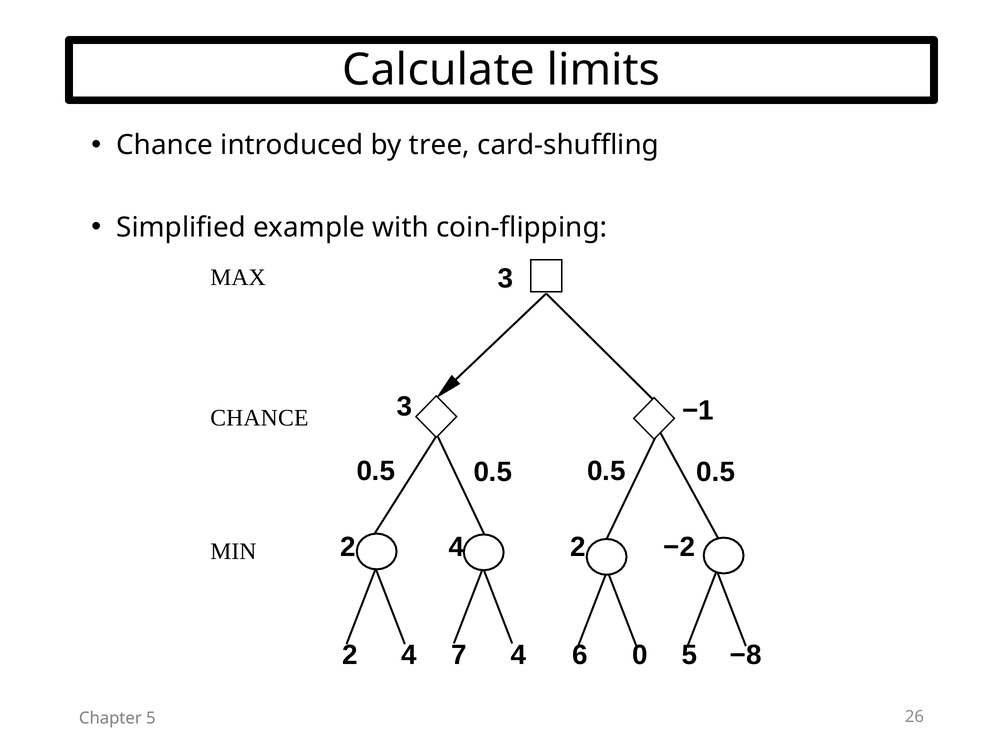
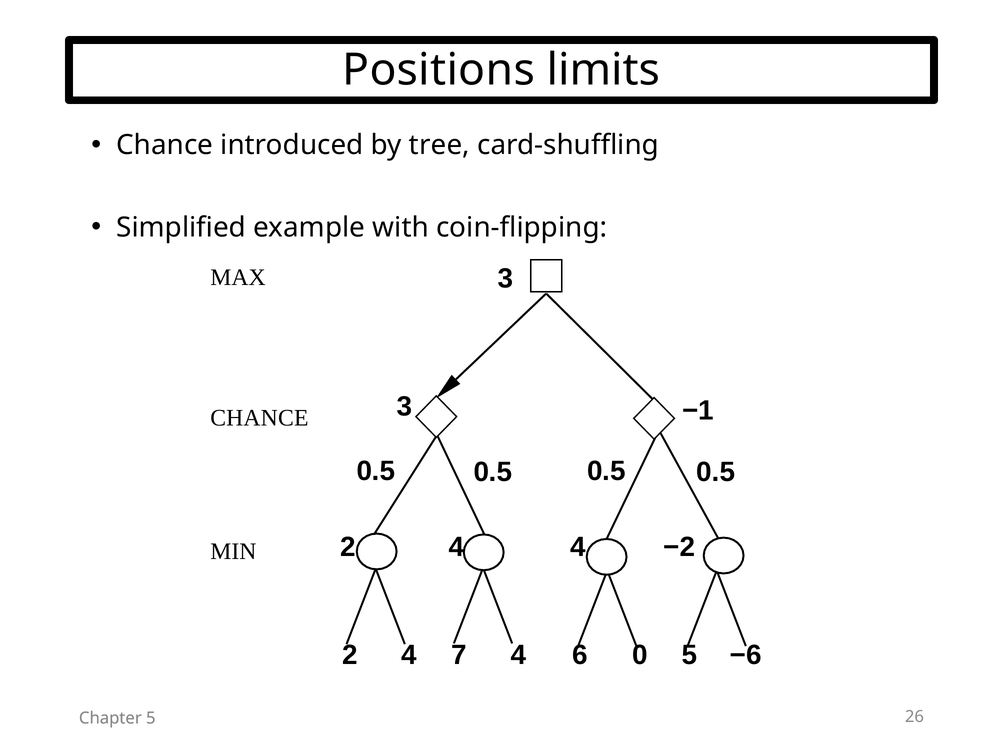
Calculate: Calculate -> Positions
4 2: 2 -> 4
−8: −8 -> −6
